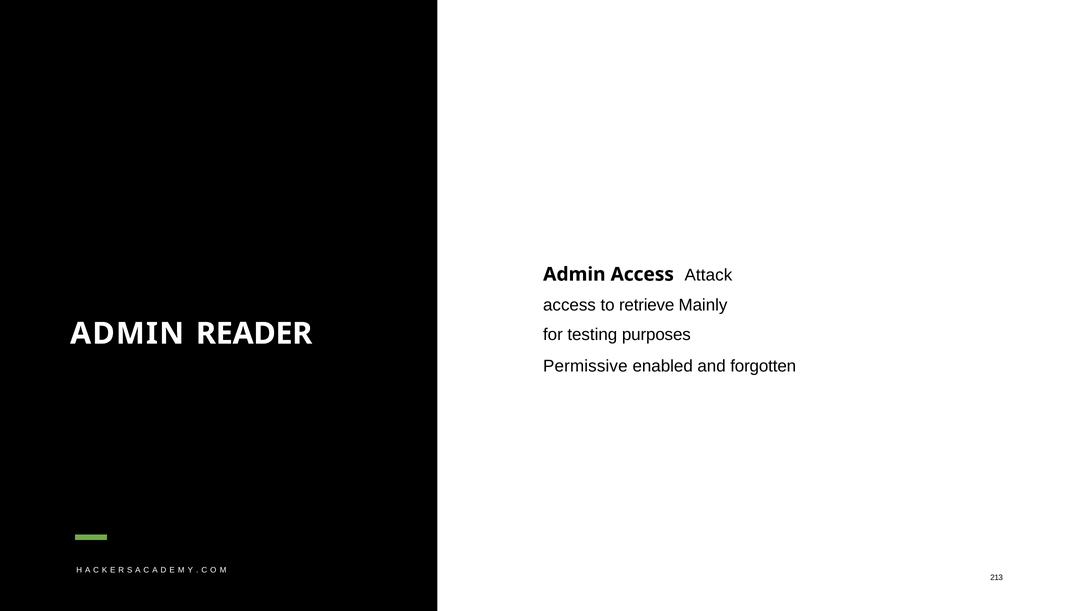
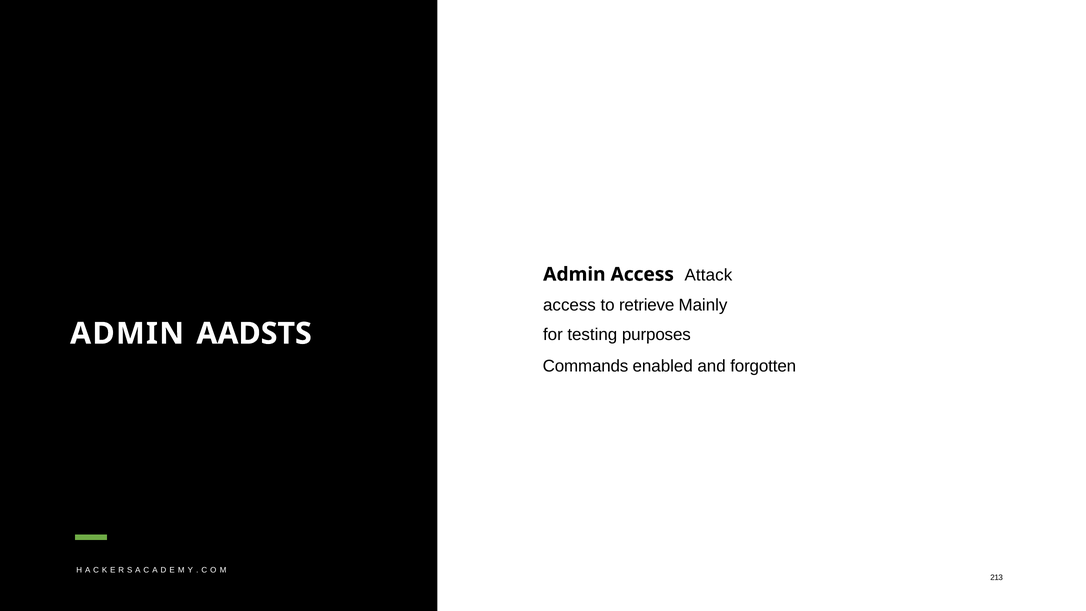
READER: READER -> AADSTS
Permissive: Permissive -> Commands
